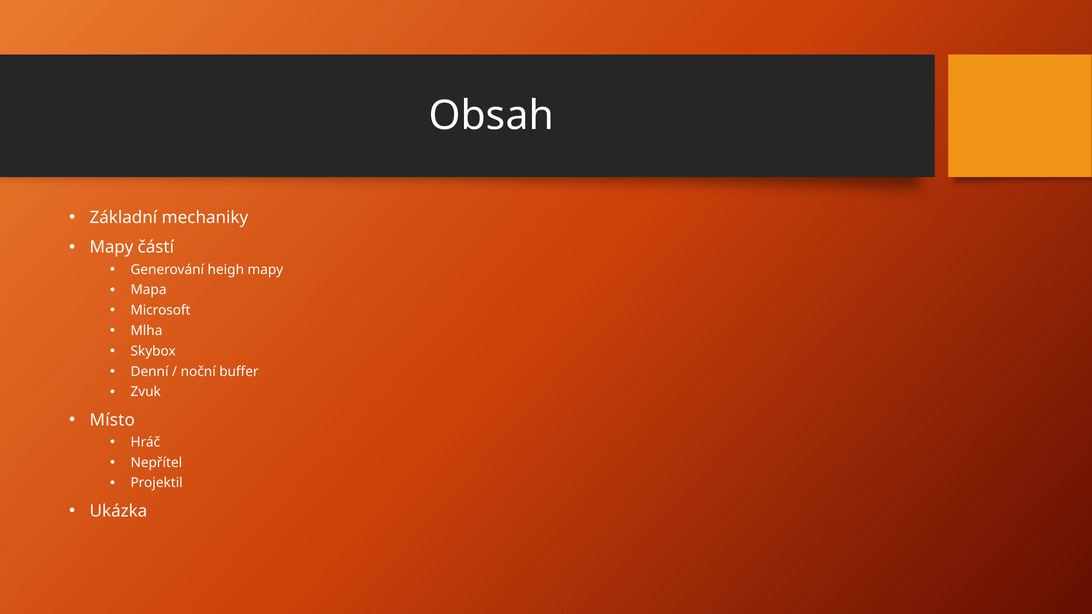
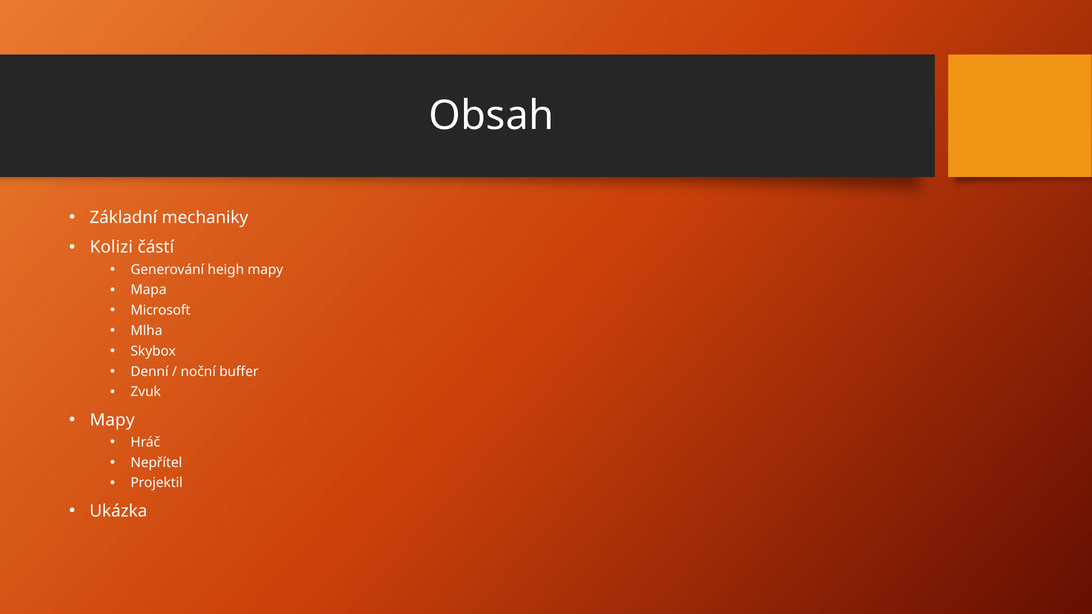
Mapy at (111, 247): Mapy -> Kolizi
Místo at (112, 420): Místo -> Mapy
